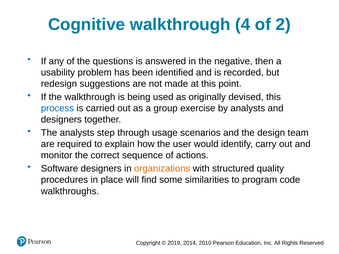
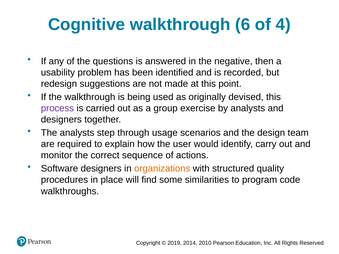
4: 4 -> 6
2: 2 -> 4
process colour: blue -> purple
